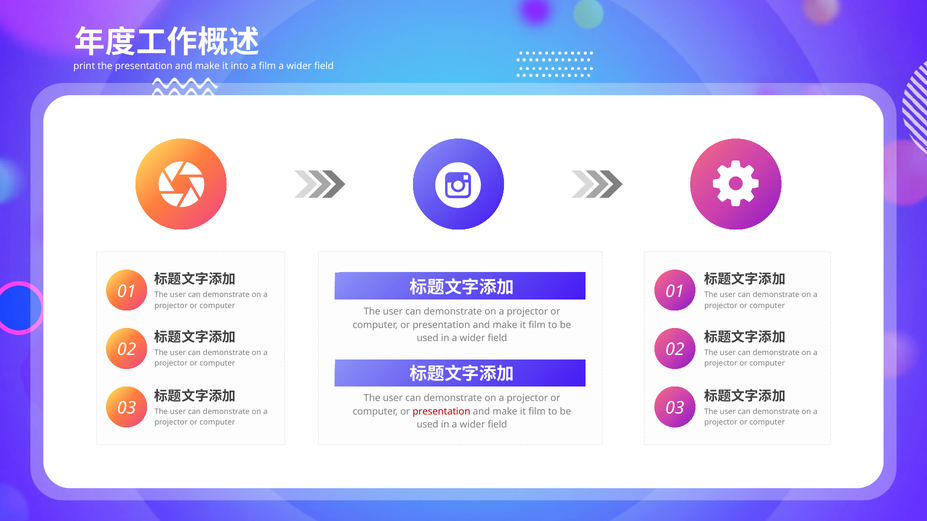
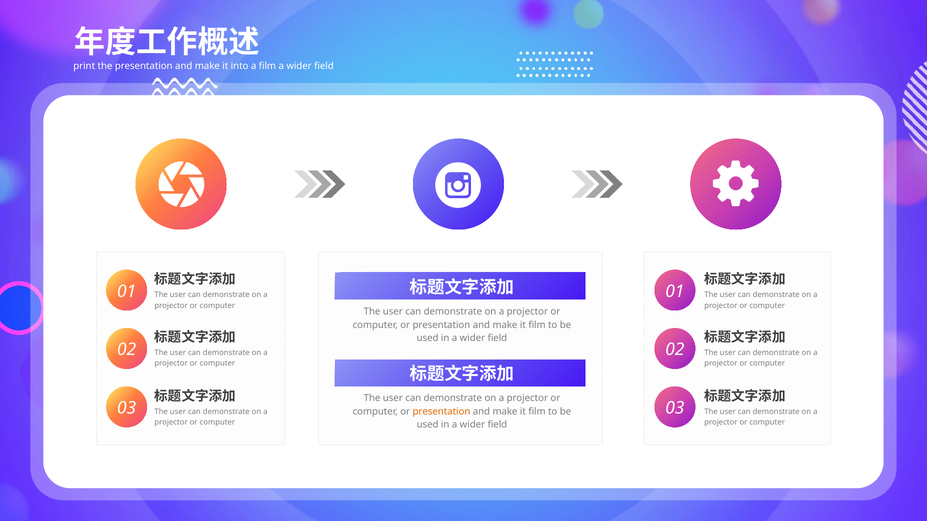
presentation at (441, 412) colour: red -> orange
